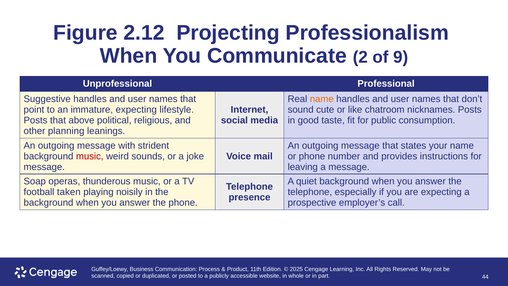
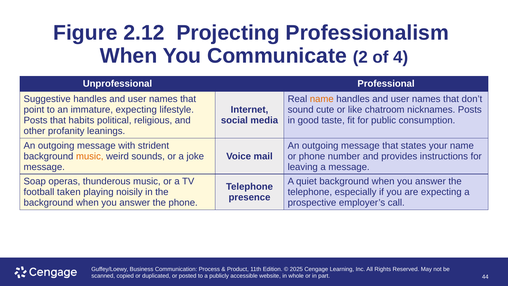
9: 9 -> 4
above: above -> habits
planning: planning -> profanity
music at (90, 156) colour: red -> orange
